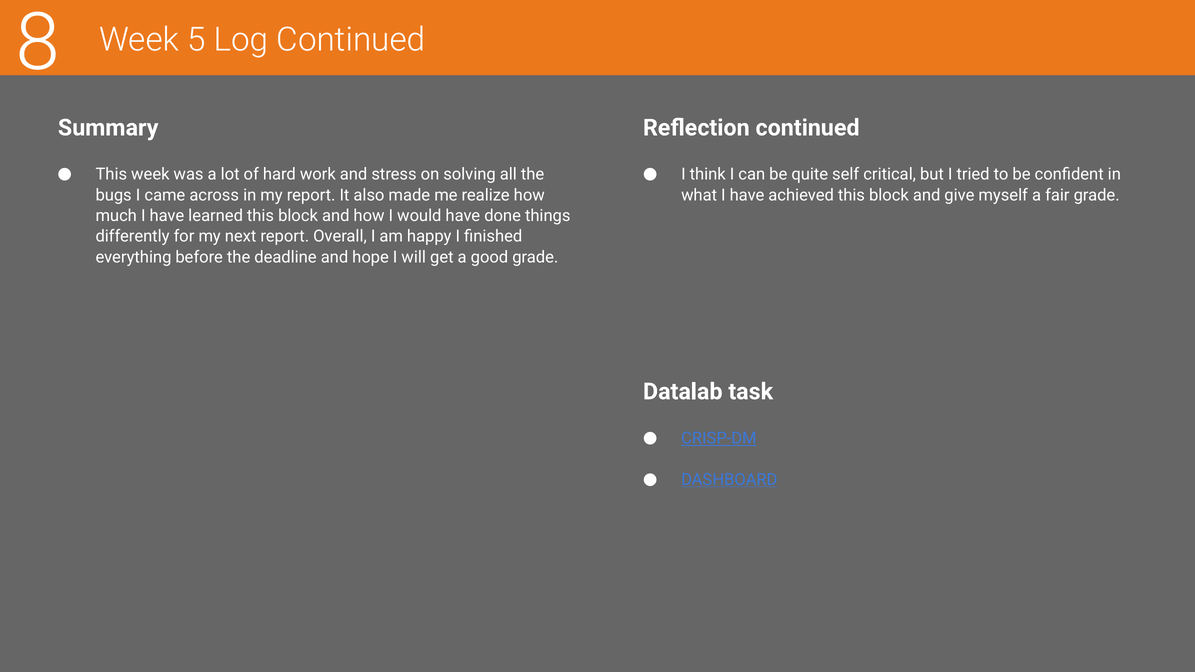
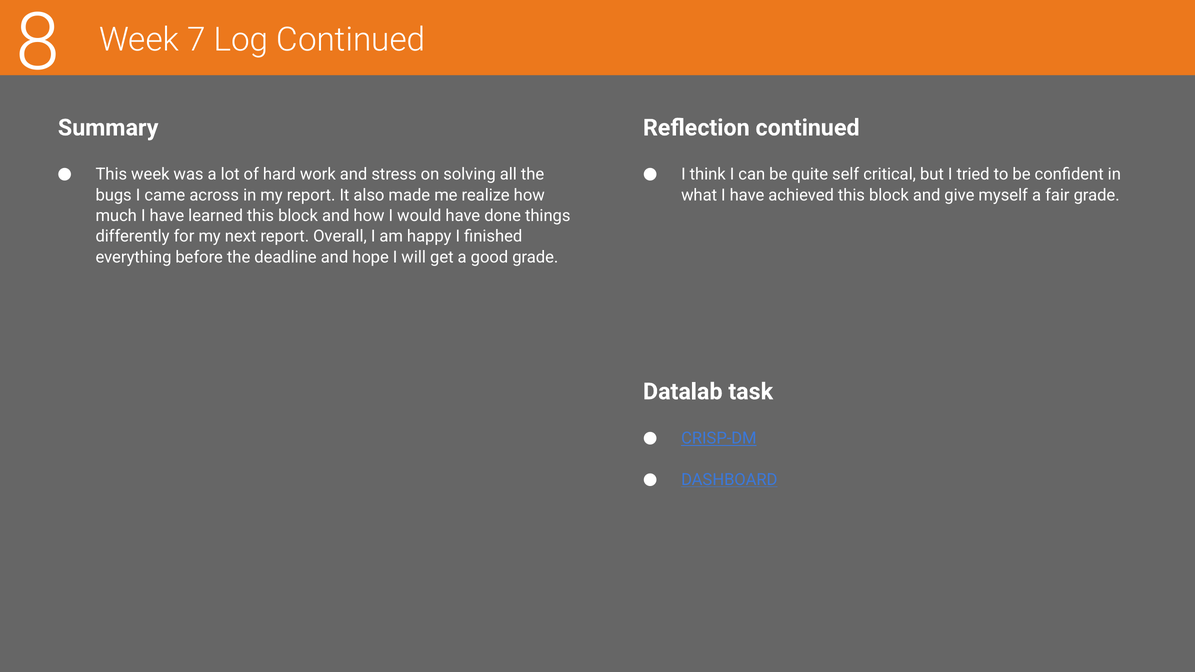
5: 5 -> 7
